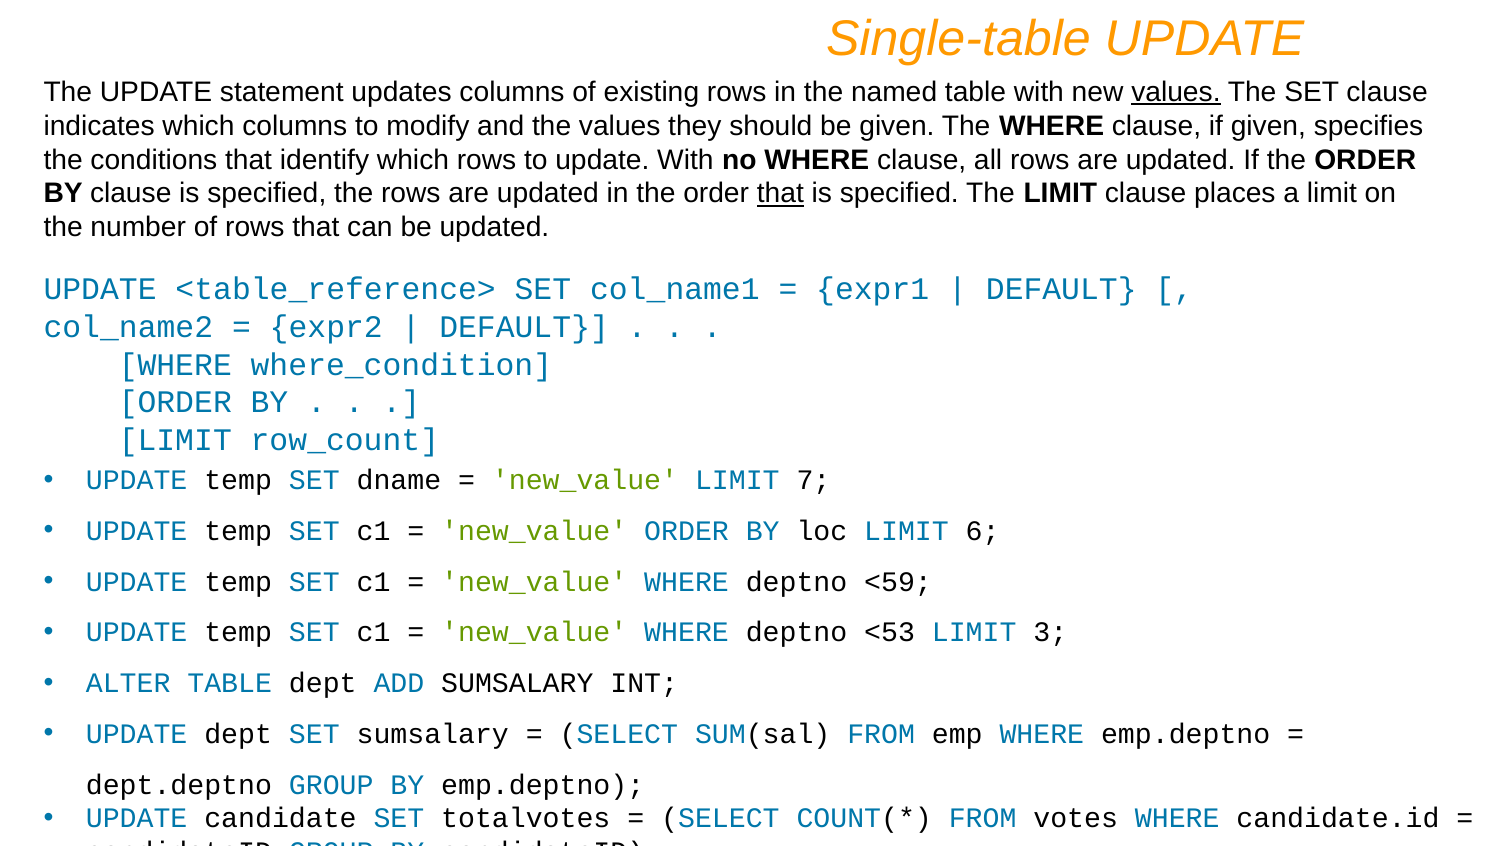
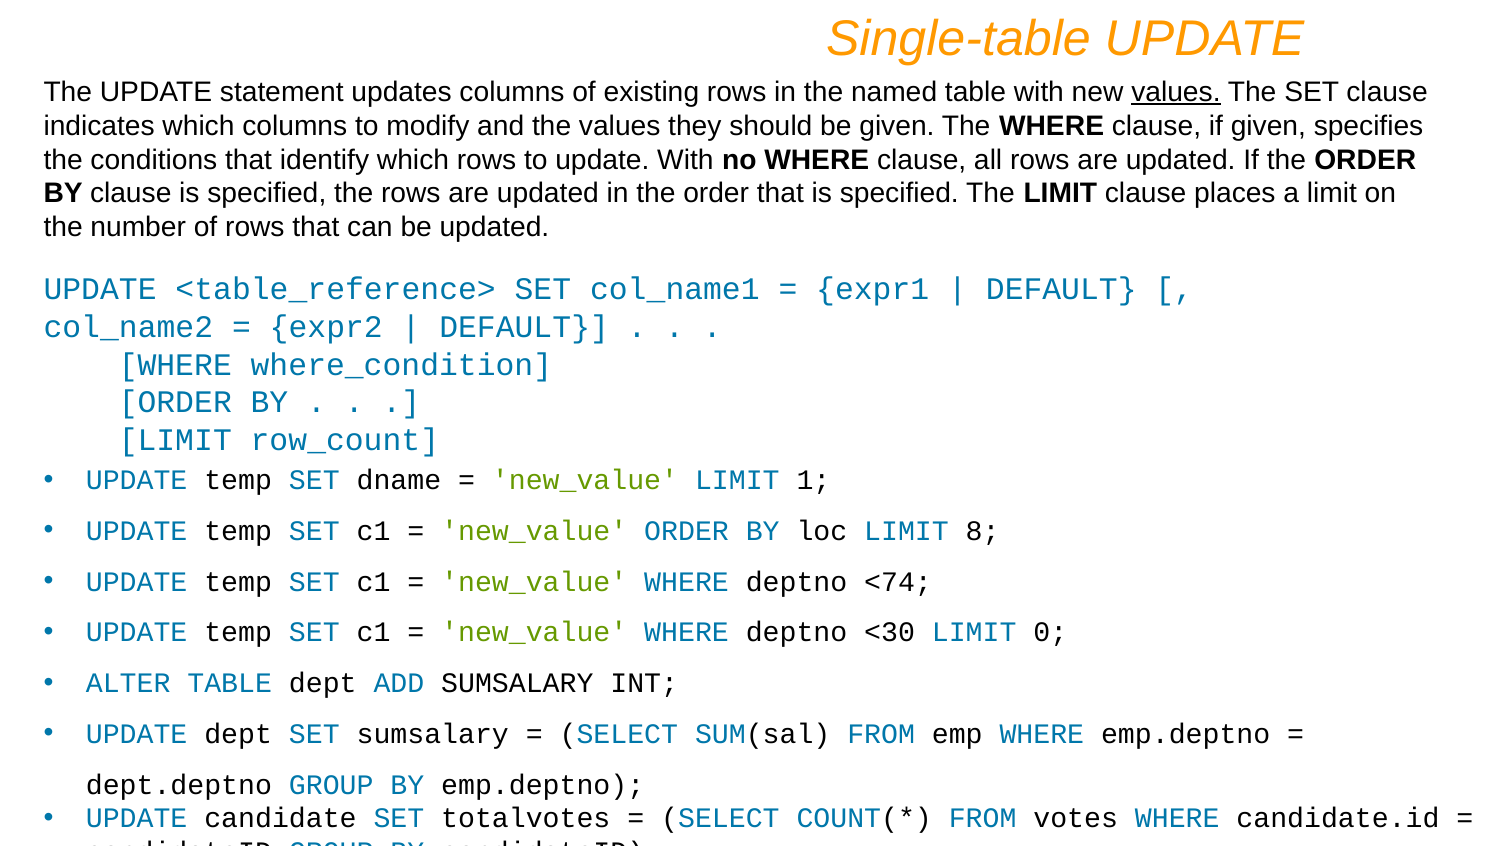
that at (780, 194) underline: present -> none
7: 7 -> 1
6: 6 -> 8
<59: <59 -> <74
<53: <53 -> <30
3: 3 -> 0
